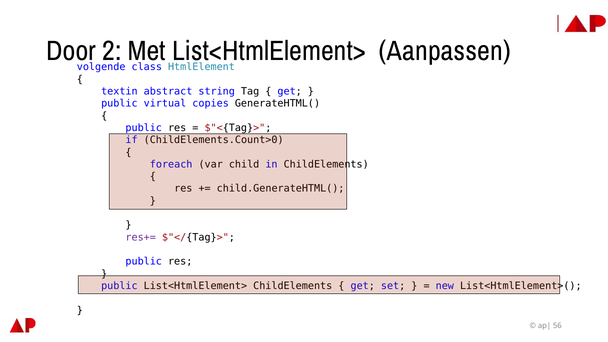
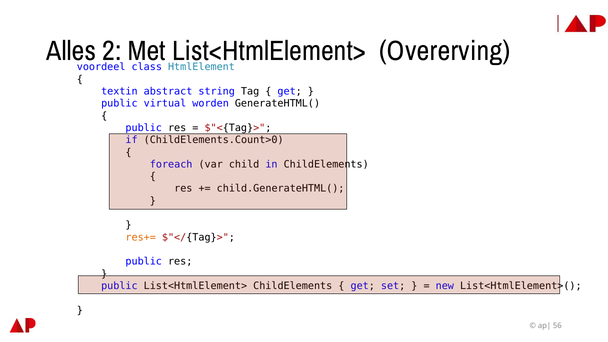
Door: Door -> Alles
Aanpassen: Aanpassen -> Overerving
volgende: volgende -> voordeel
copies: copies -> worden
res+= colour: purple -> orange
